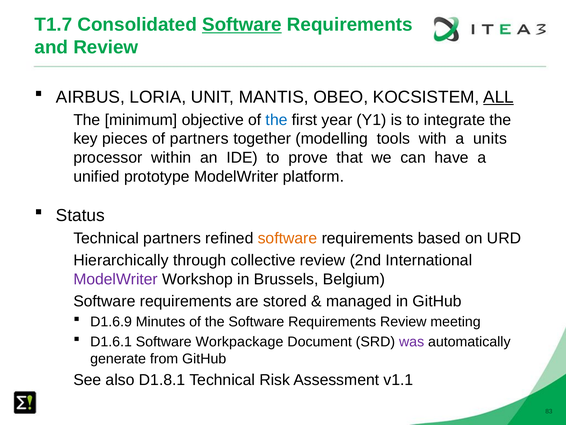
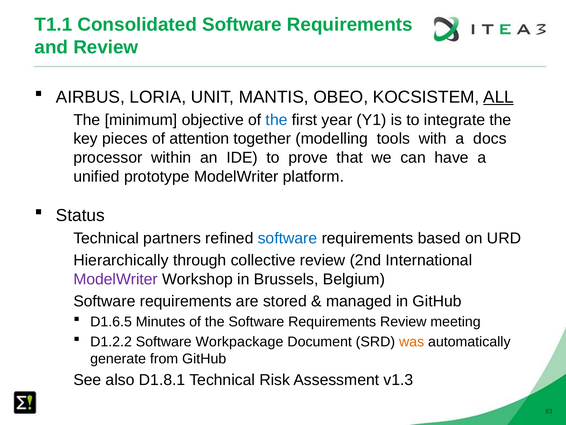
T1.7: T1.7 -> T1.1
Software at (242, 25) underline: present -> none
of partners: partners -> attention
units: units -> docs
software at (288, 238) colour: orange -> blue
D1.6.9: D1.6.9 -> D1.6.5
D1.6.1: D1.6.1 -> D1.2.2
was colour: purple -> orange
v1.1: v1.1 -> v1.3
